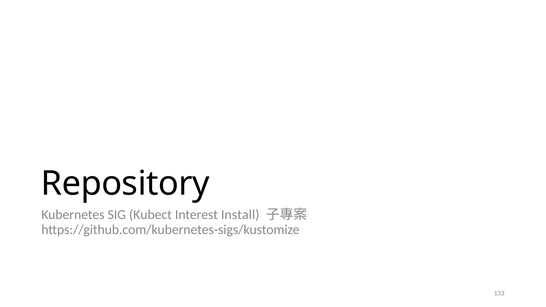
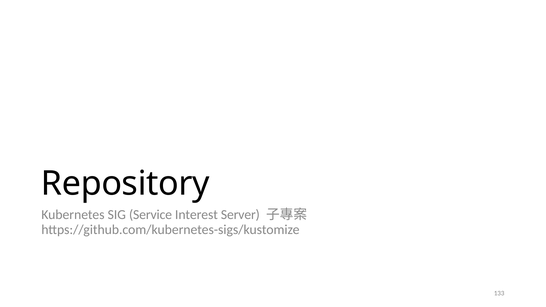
Kubect: Kubect -> Service
Install: Install -> Server
